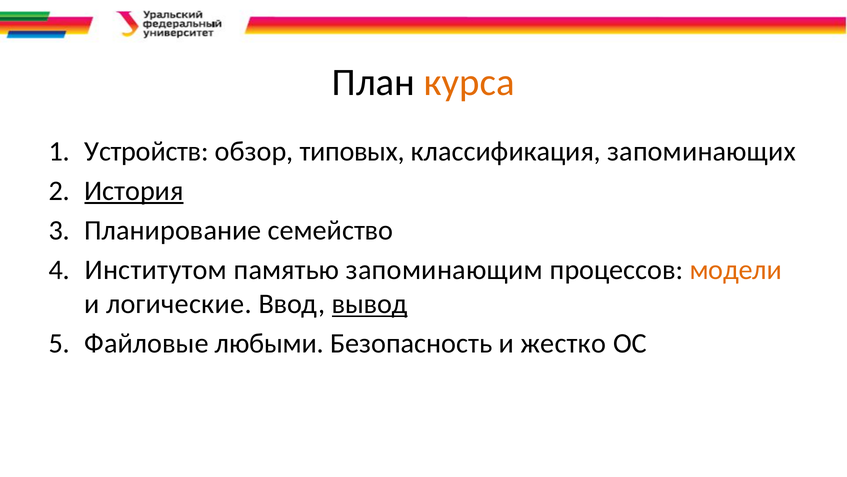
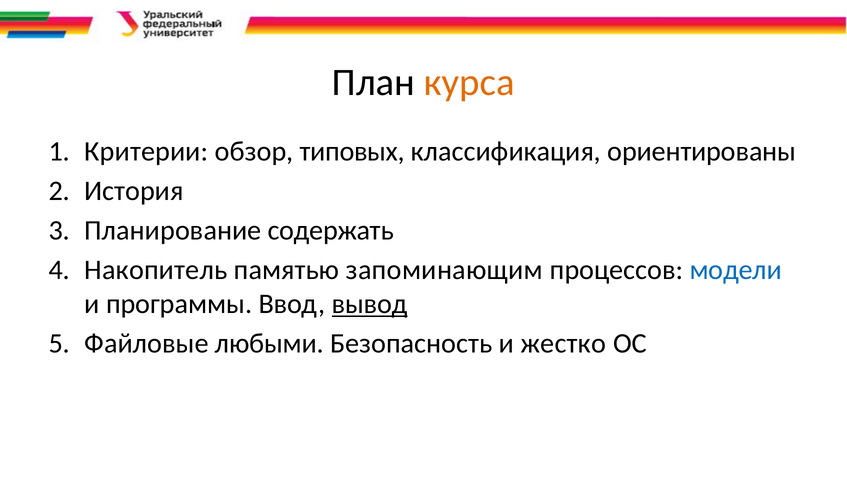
Устройств: Устройств -> Критерии
запоминающих: запоминающих -> ориентированы
История underline: present -> none
семейство: семейство -> содержать
Институтом: Институтом -> Накопитель
модели colour: orange -> blue
логические: логические -> программы
